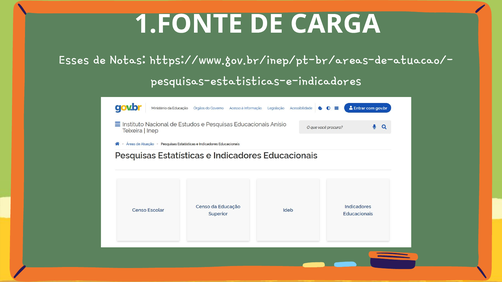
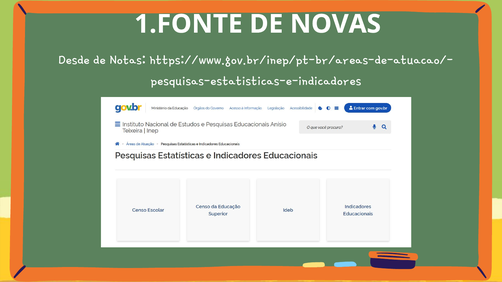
CARGA: CARGA -> NOVAS
Esses: Esses -> Desde
